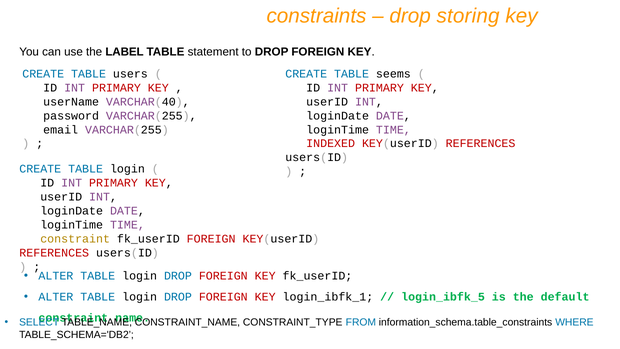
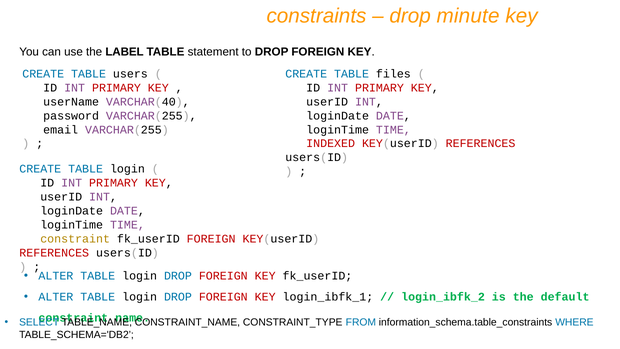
storing: storing -> minute
seems: seems -> files
login_ibfk_5: login_ibfk_5 -> login_ibfk_2
